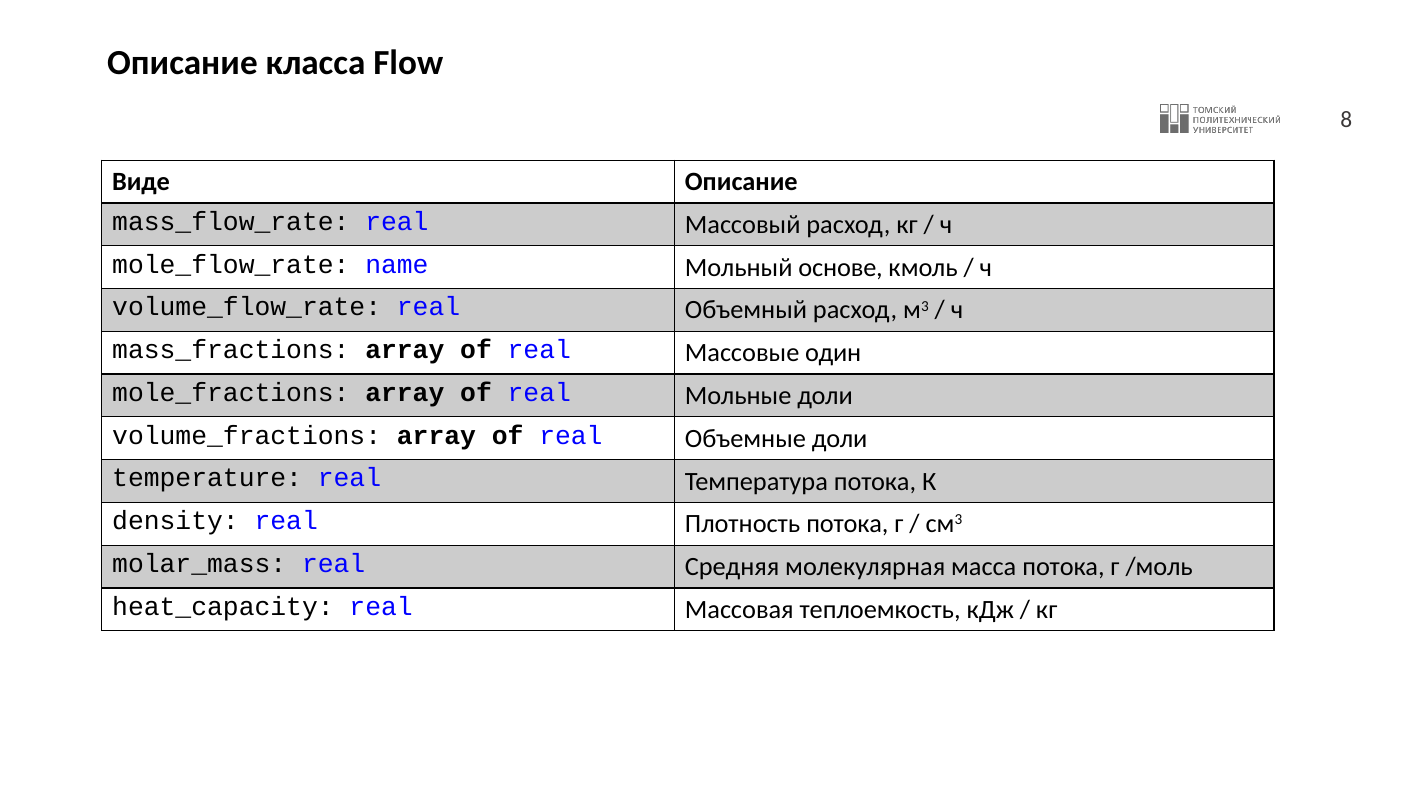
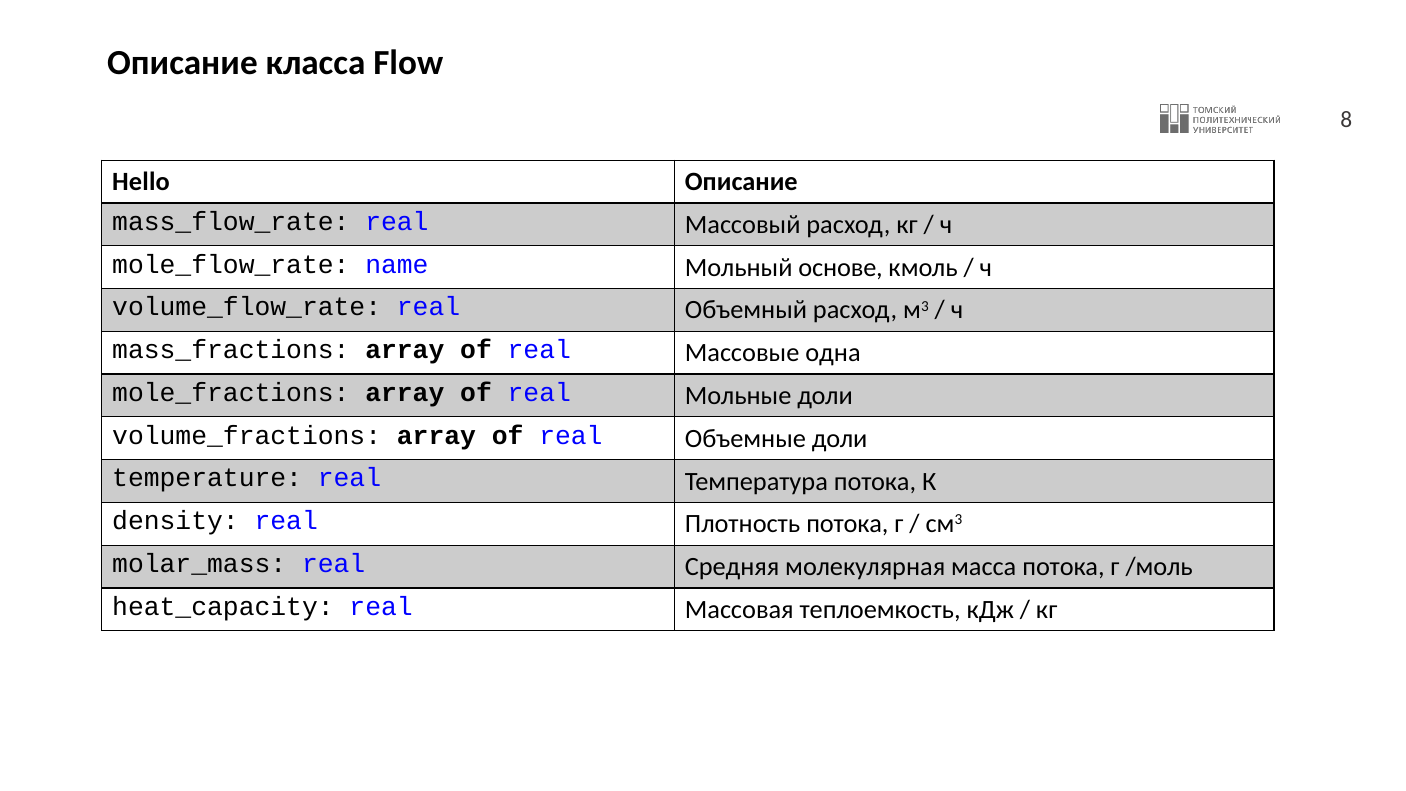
Виде: Виде -> Hello
один: один -> одна
